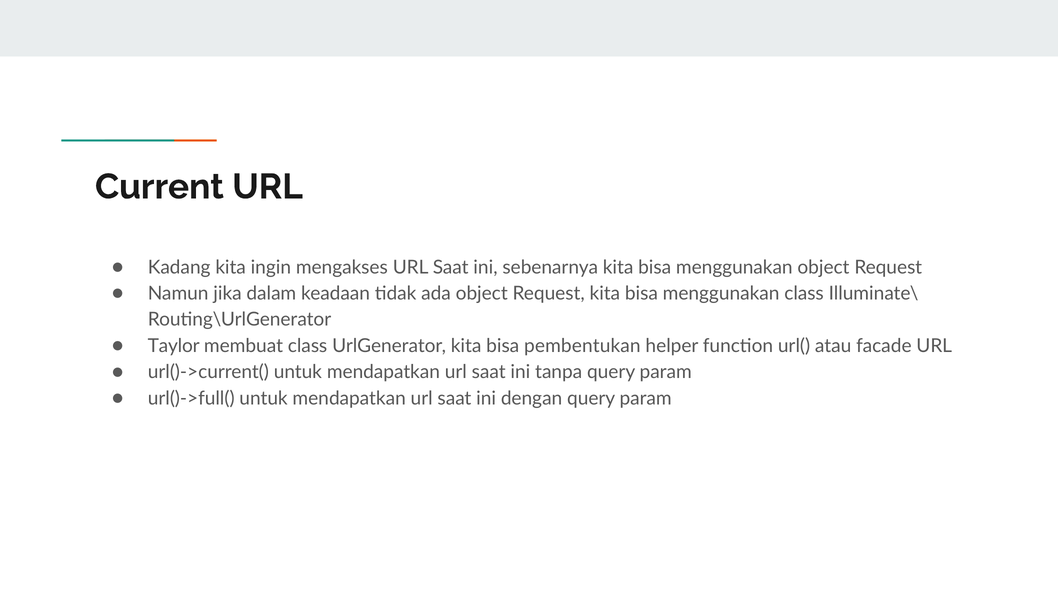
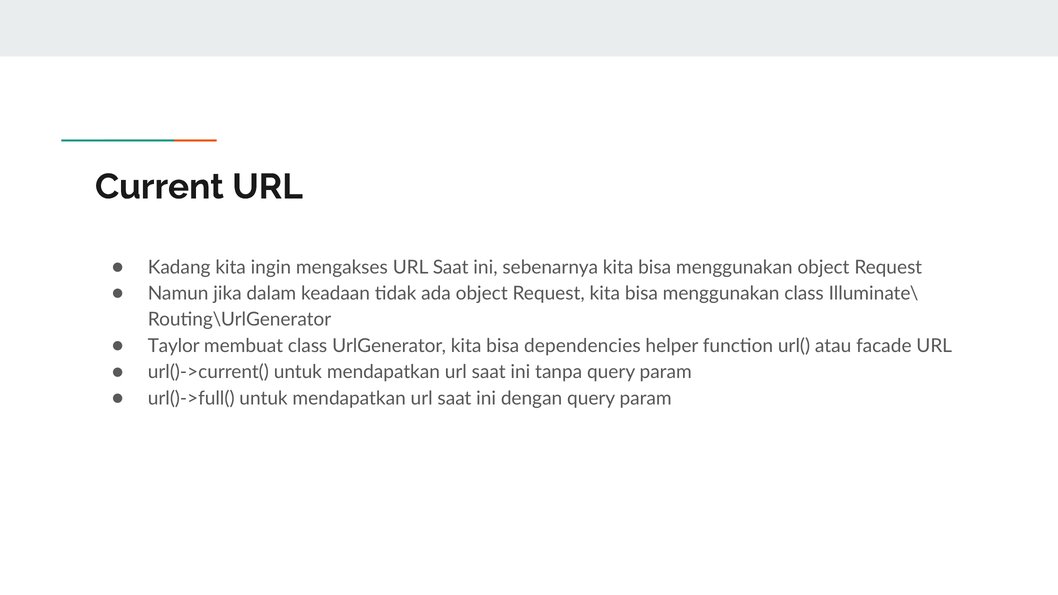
pembentukan: pembentukan -> dependencies
